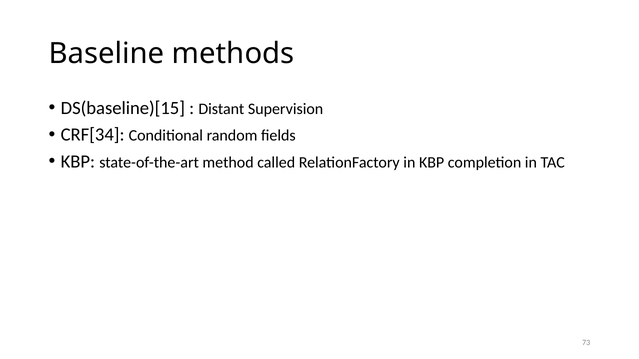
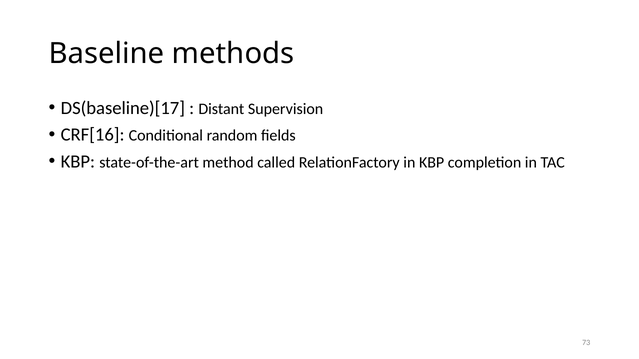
DS(baseline)[15: DS(baseline)[15 -> DS(baseline)[17
CRF[34: CRF[34 -> CRF[16
